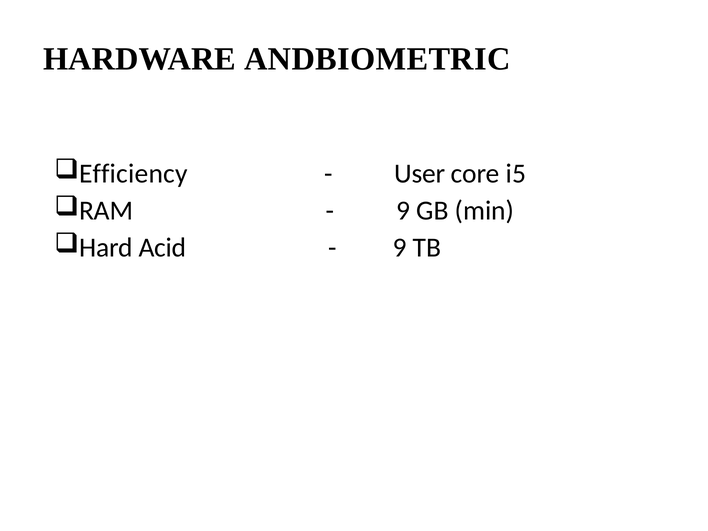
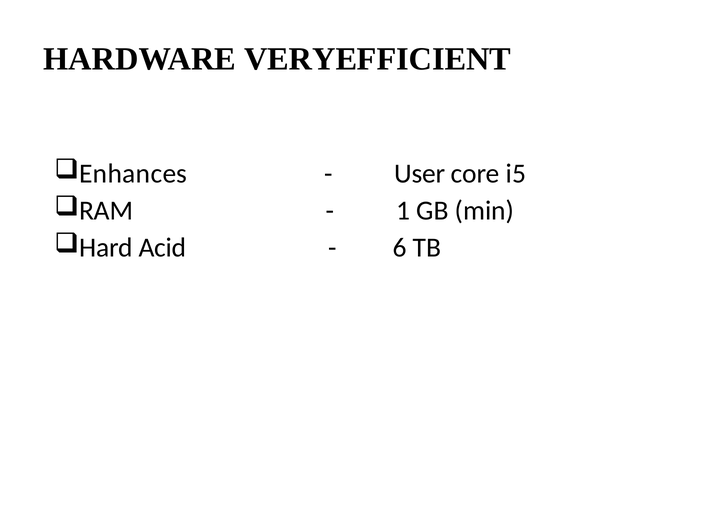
ANDBIOMETRIC: ANDBIOMETRIC -> VERYEFFICIENT
Efficiency: Efficiency -> Enhances
9 at (403, 211): 9 -> 1
9 at (400, 248): 9 -> 6
